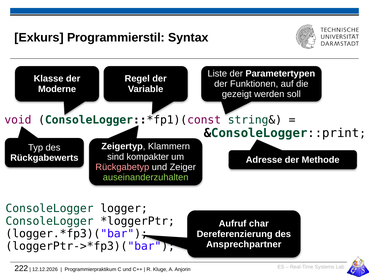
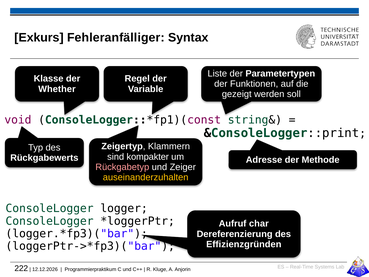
Programmierstil: Programmierstil -> Fehleranfälliger
Moderne: Moderne -> Whether
auseinanderzuhalten colour: light green -> yellow
Ansprechpartner: Ansprechpartner -> Effizienzgründen
